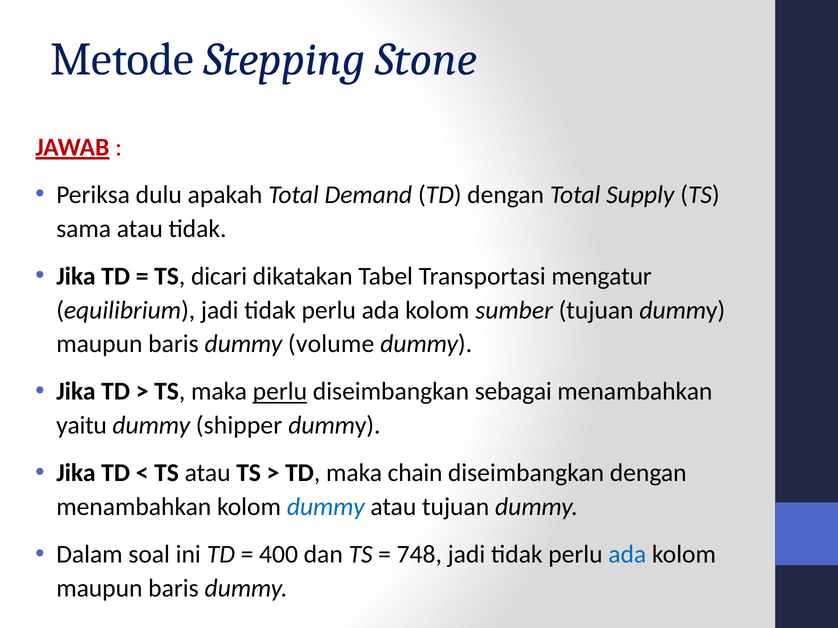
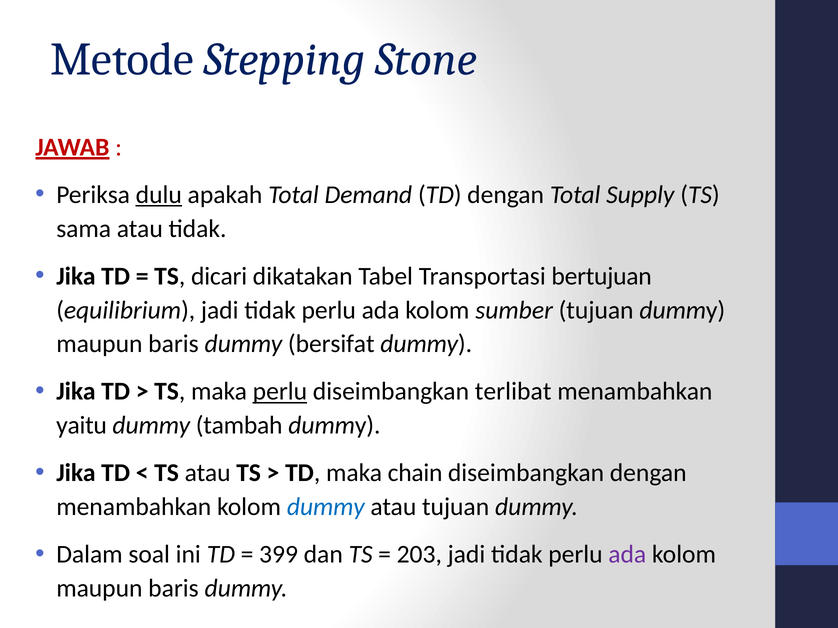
dulu underline: none -> present
mengatur: mengatur -> bertujuan
volume: volume -> bersifat
sebagai: sebagai -> terlibat
shipper: shipper -> tambah
400: 400 -> 399
748: 748 -> 203
ada at (627, 555) colour: blue -> purple
